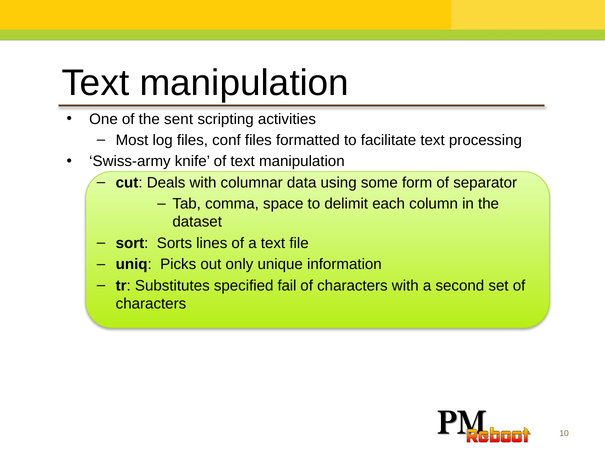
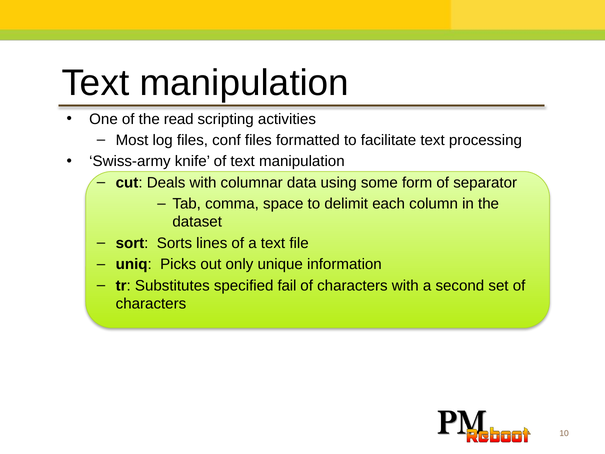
sent: sent -> read
